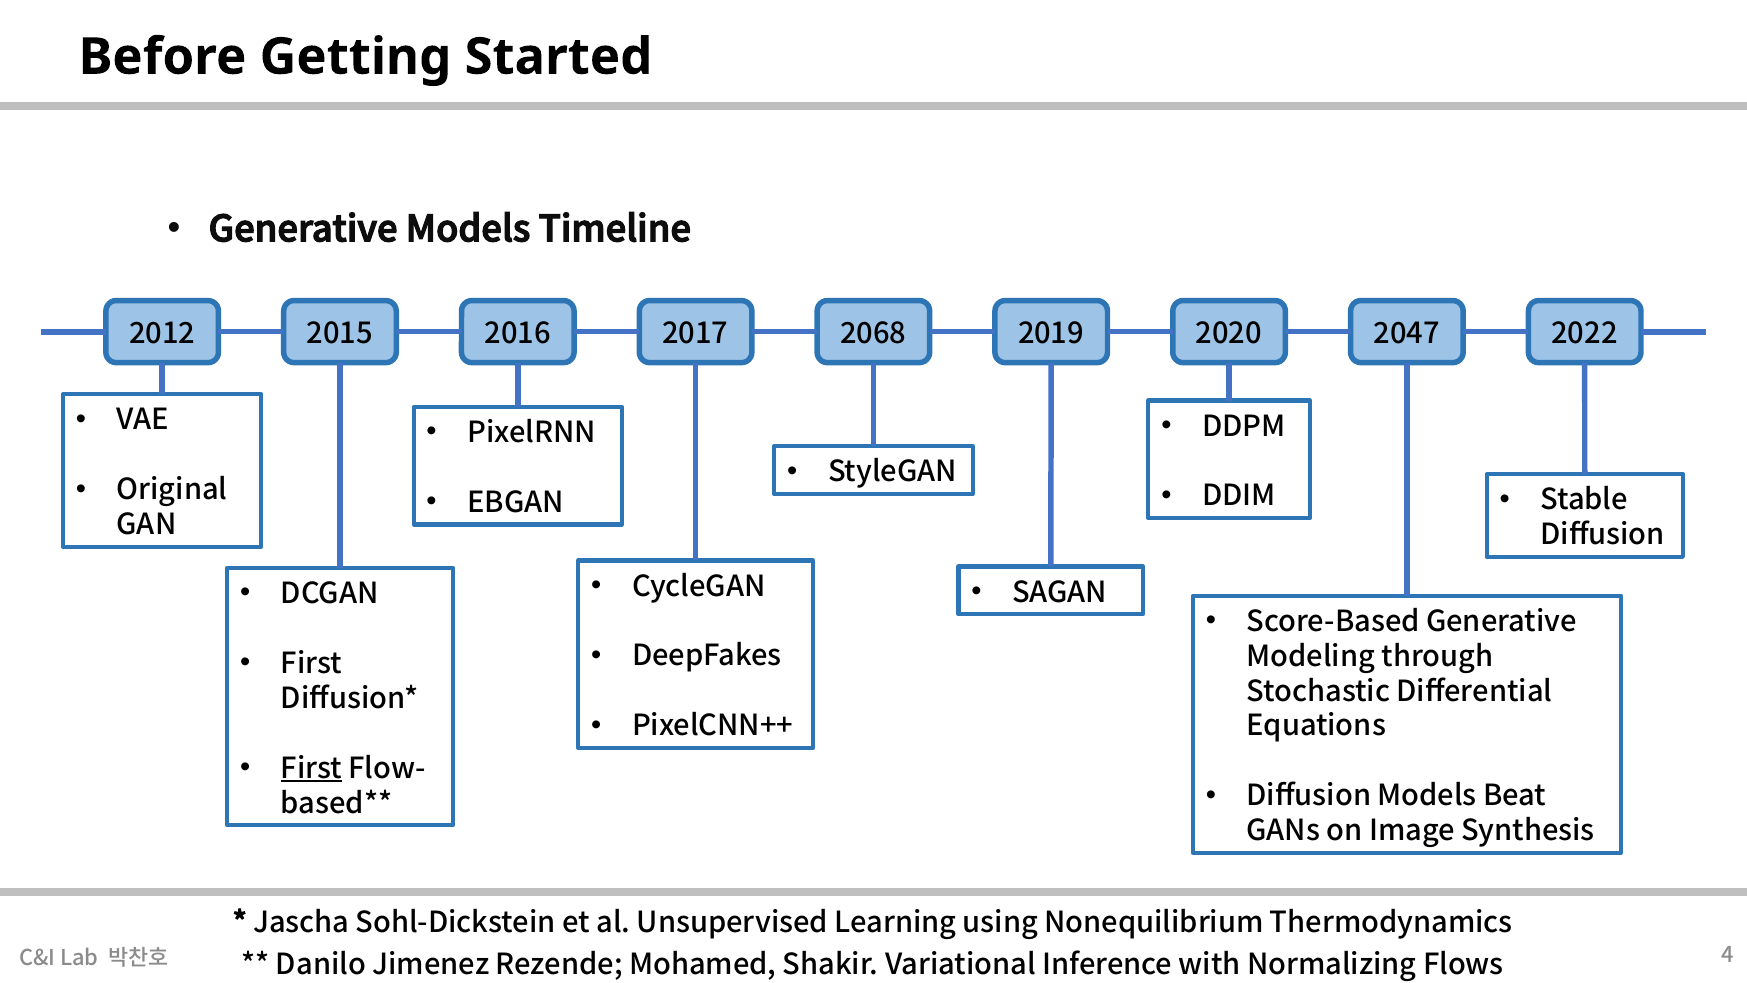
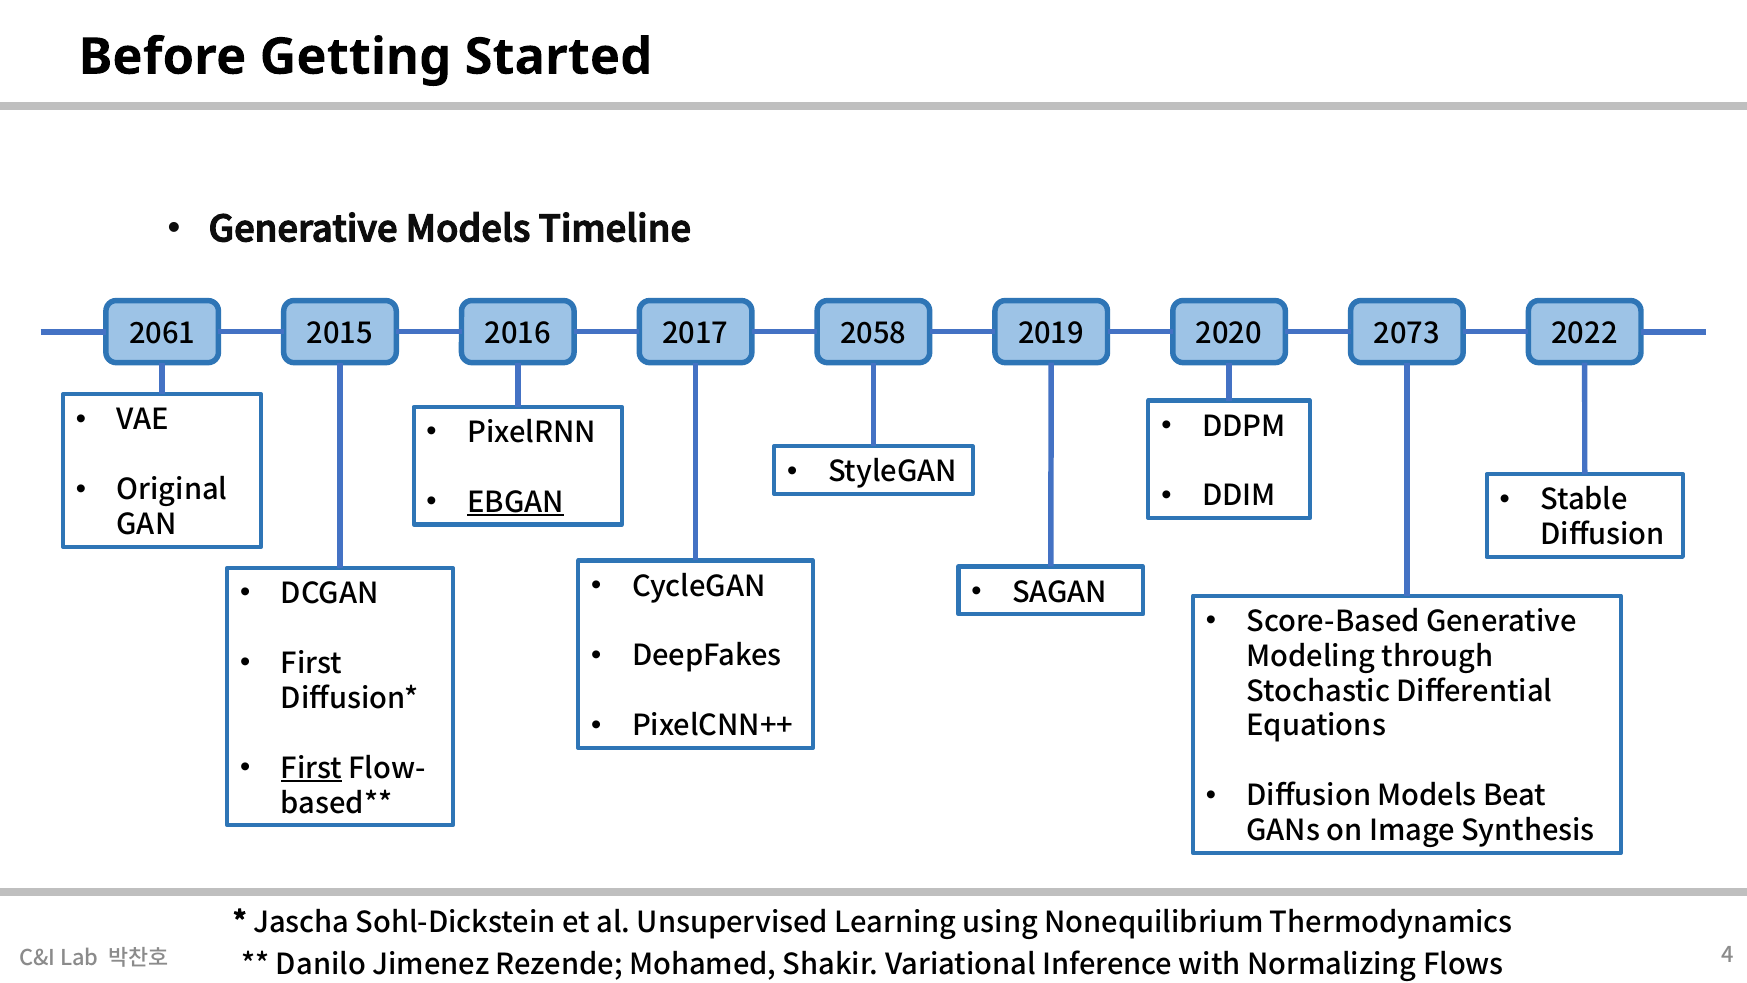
2012: 2012 -> 2061
2068: 2068 -> 2058
2047: 2047 -> 2073
EBGAN underline: none -> present
